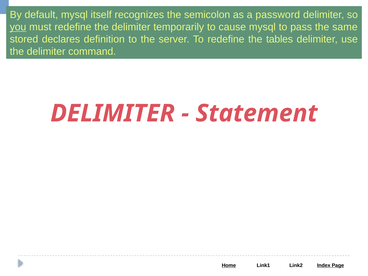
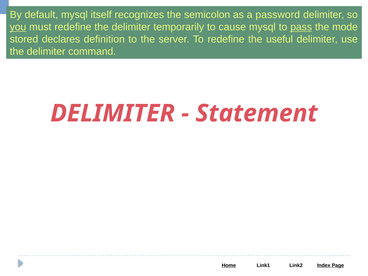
pass underline: none -> present
same: same -> mode
tables: tables -> useful
